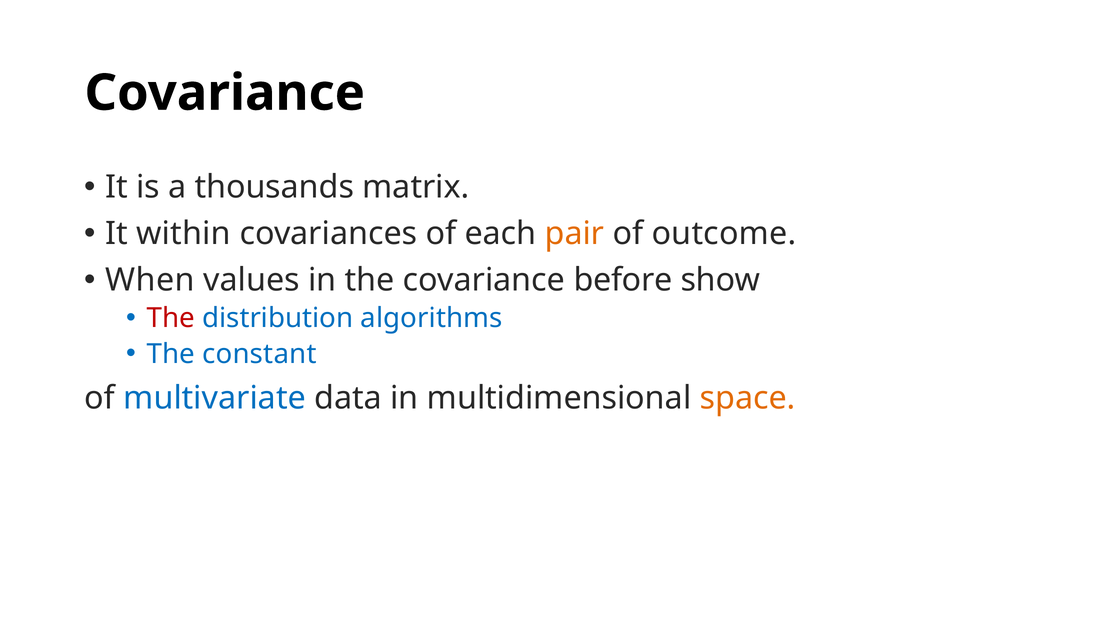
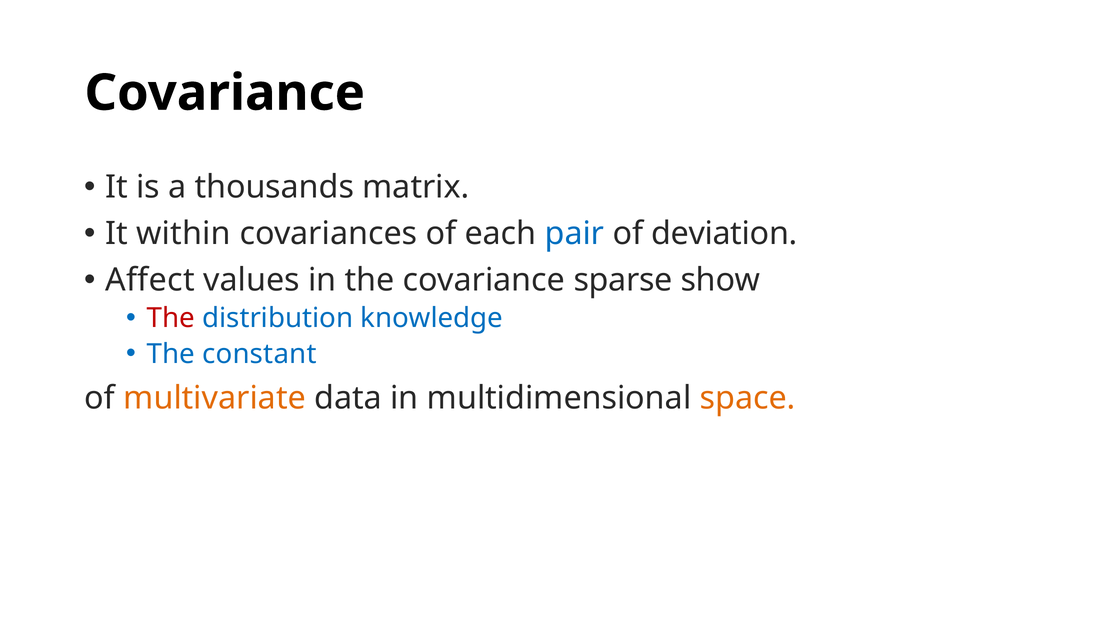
pair colour: orange -> blue
outcome: outcome -> deviation
When: When -> Affect
before: before -> sparse
algorithms: algorithms -> knowledge
multivariate colour: blue -> orange
